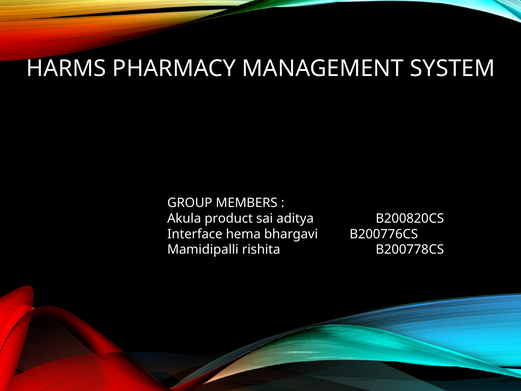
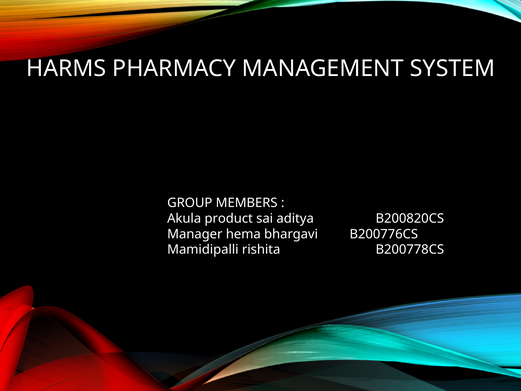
Interface: Interface -> Manager
